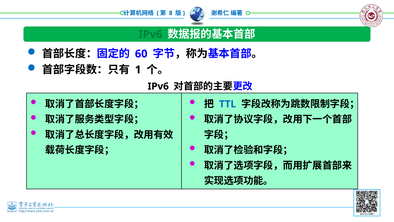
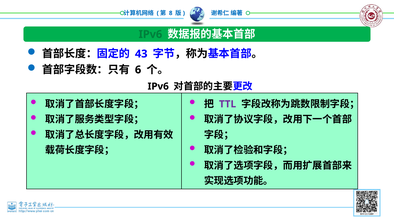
60: 60 -> 43
1: 1 -> 6
TTL colour: blue -> purple
